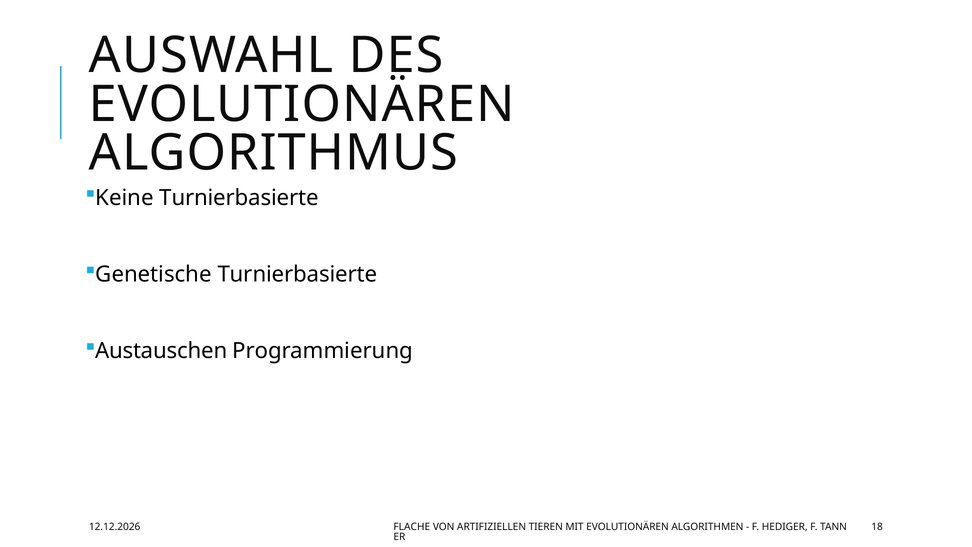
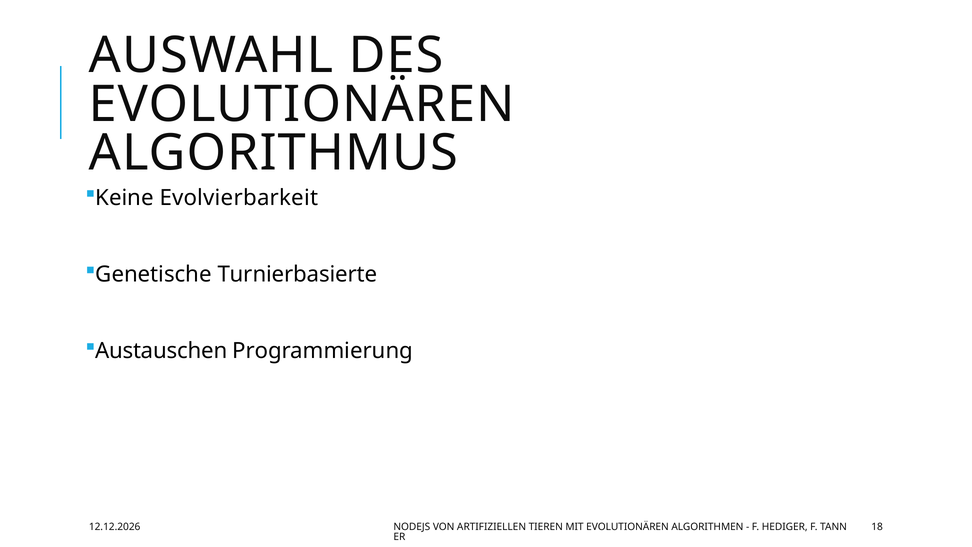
Keine Turnierbasierte: Turnierbasierte -> Evolvierbarkeit
FLACHE: FLACHE -> NODEJS
